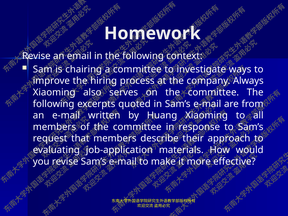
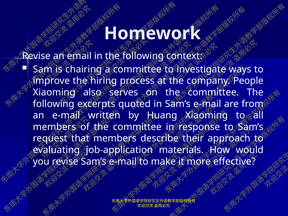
Always: Always -> People
